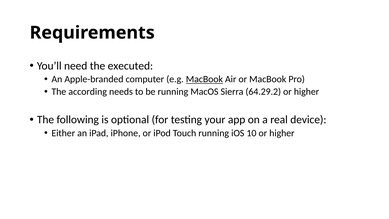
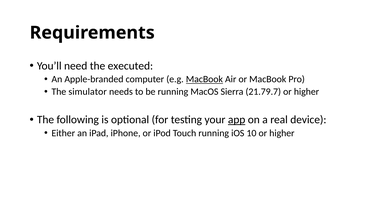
according: according -> simulator
64.29.2: 64.29.2 -> 21.79.7
app underline: none -> present
